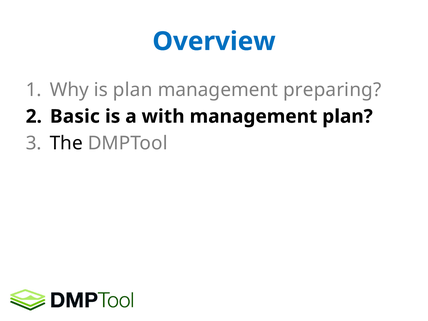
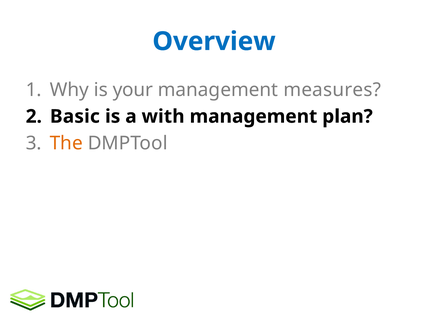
is plan: plan -> your
preparing: preparing -> measures
The colour: black -> orange
